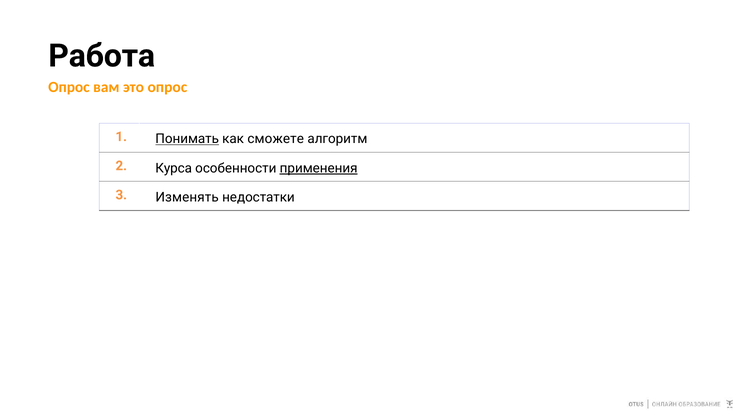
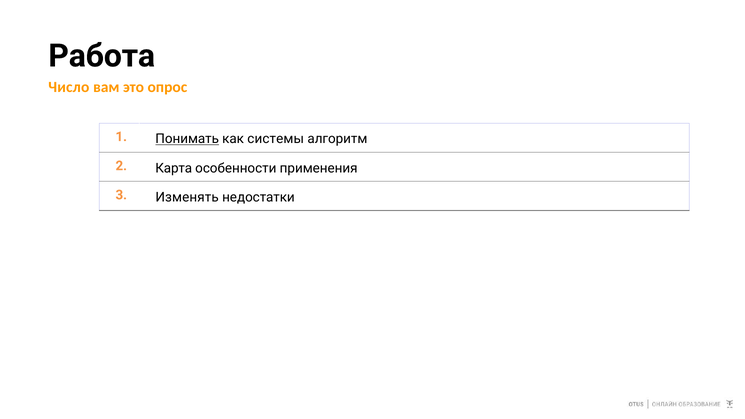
Опрос at (69, 87): Опрос -> Число
сможете: сможете -> системы
Курса: Курса -> Карта
применения underline: present -> none
